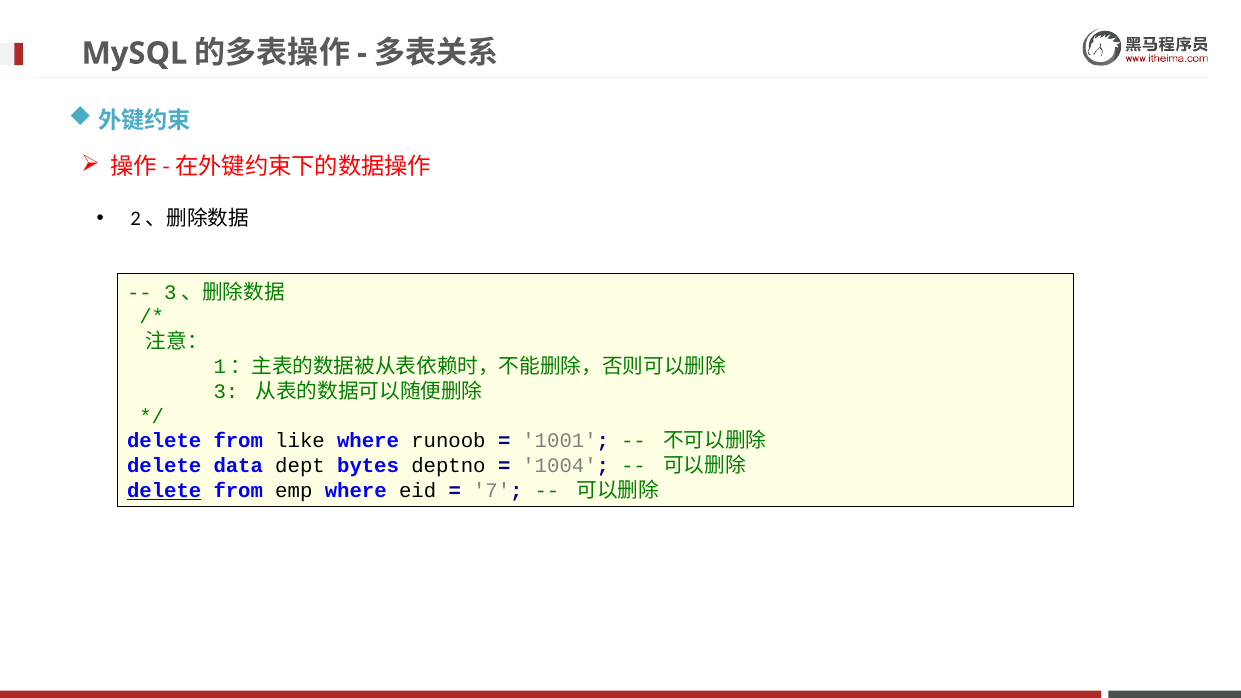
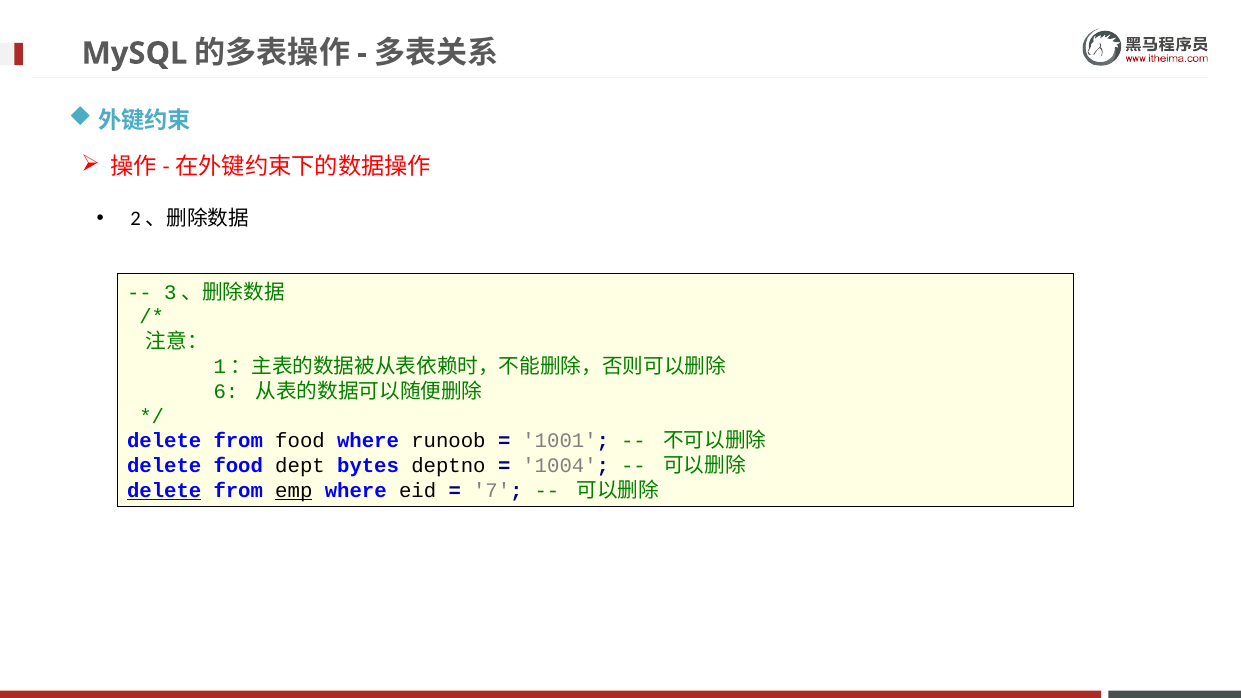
3: 3 -> 6
from like: like -> food
delete data: data -> food
emp underline: none -> present
